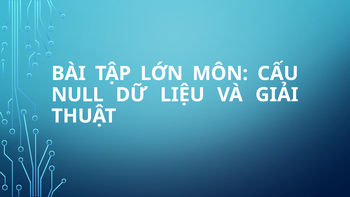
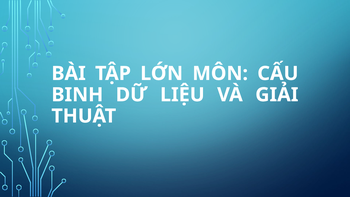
NULL: NULL -> BINH
